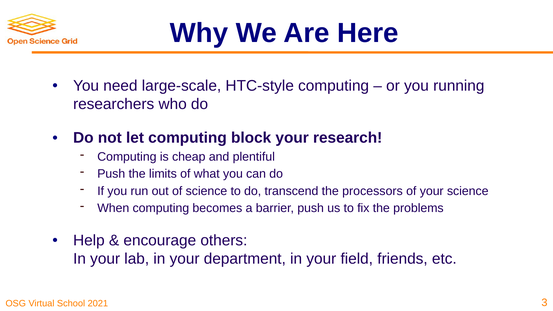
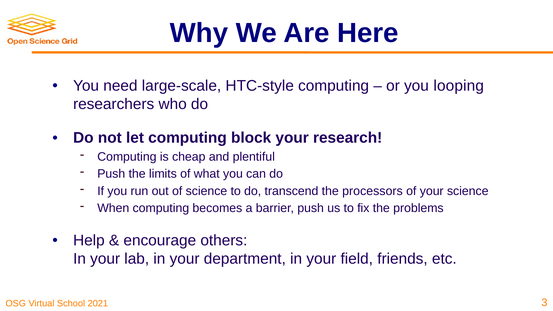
running: running -> looping
